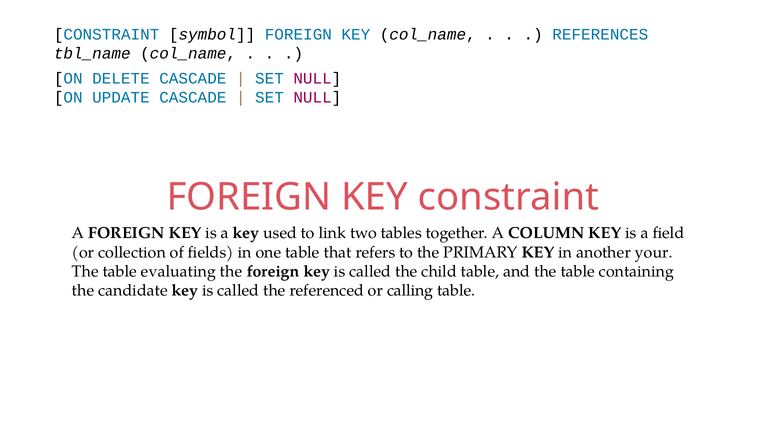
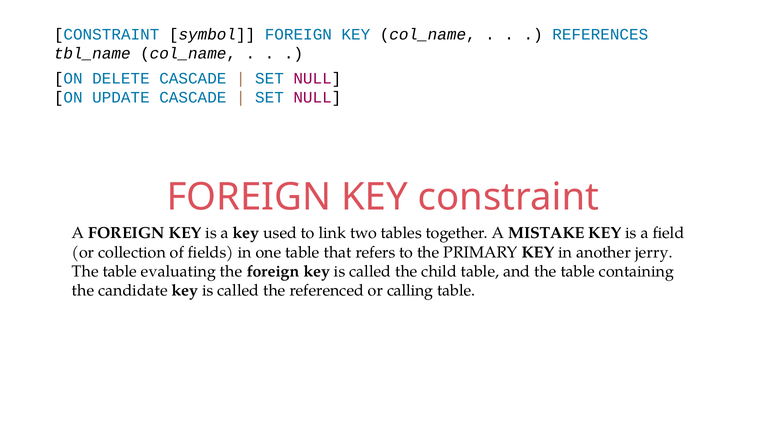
COLUMN: COLUMN -> MISTAKE
your: your -> jerry
